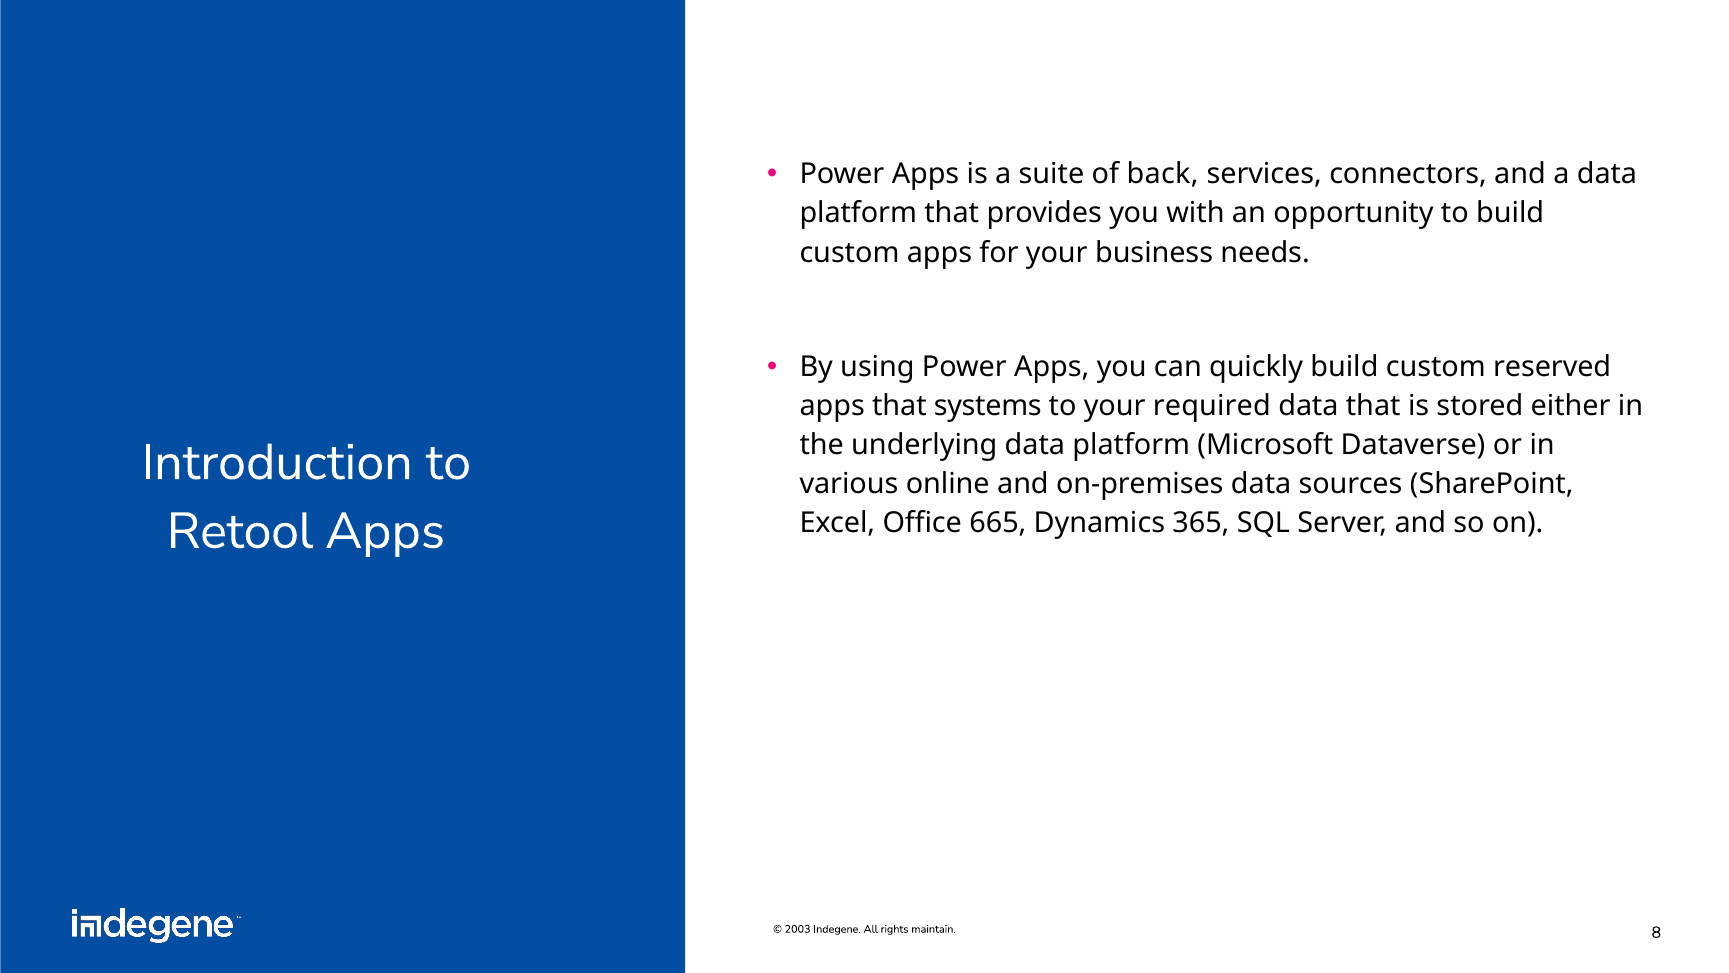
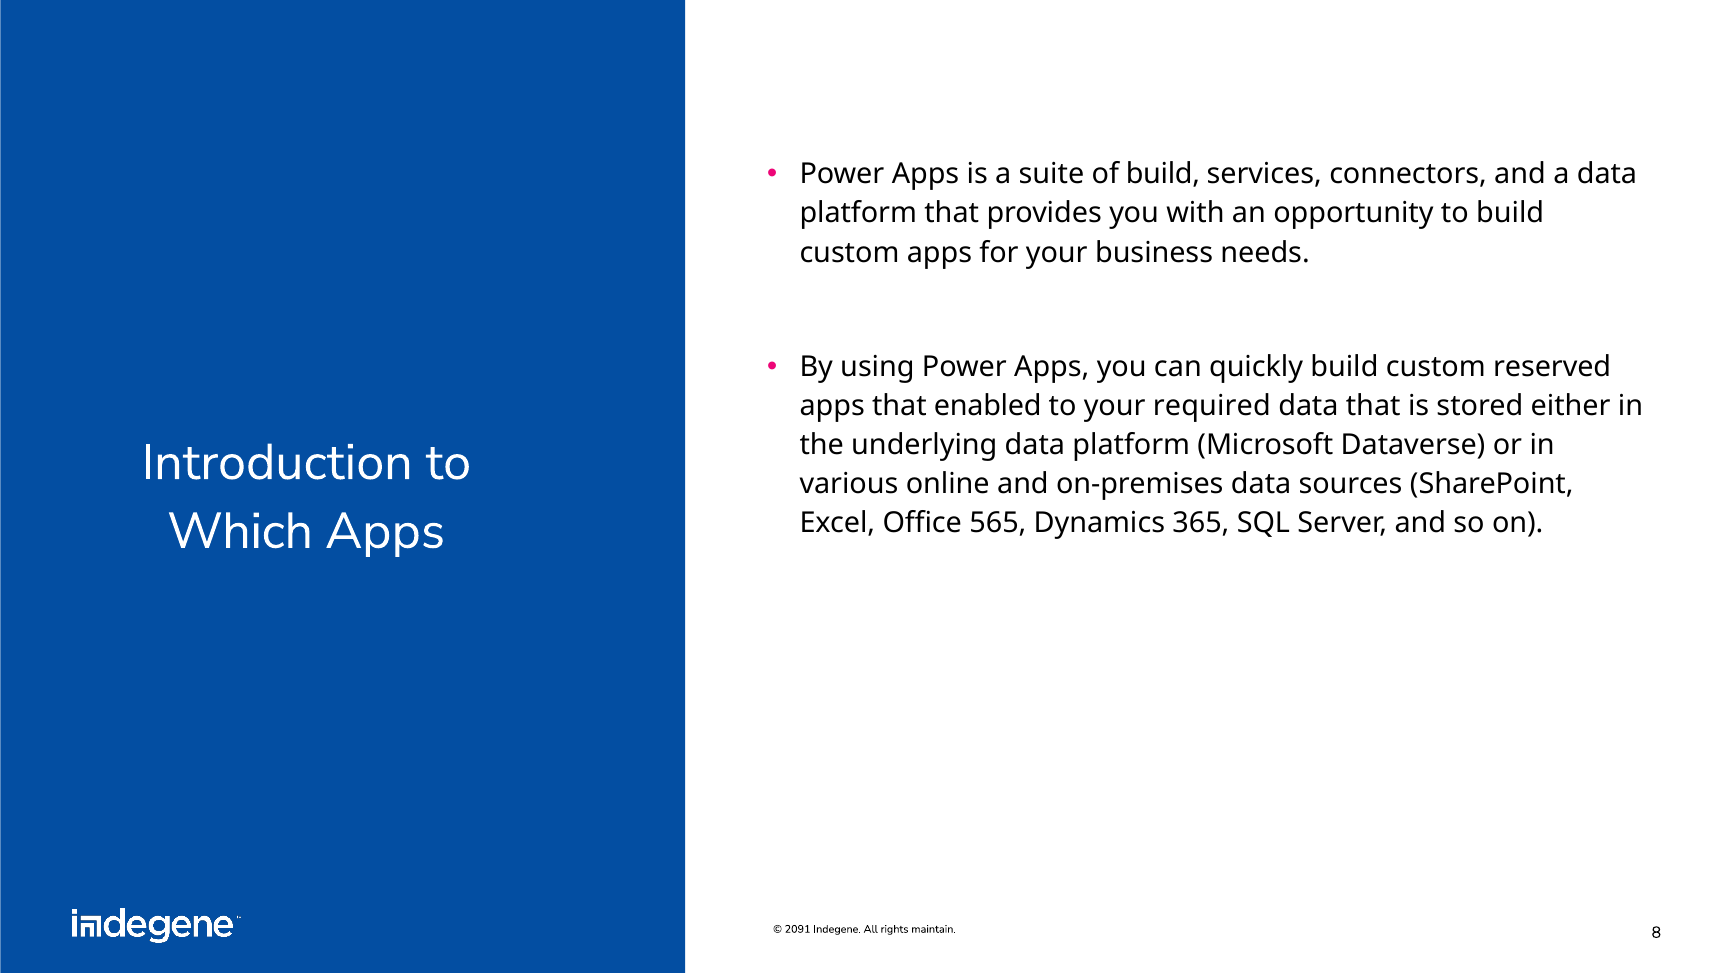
of back: back -> build
systems: systems -> enabled
Retool: Retool -> Which
665: 665 -> 565
2003: 2003 -> 2091
